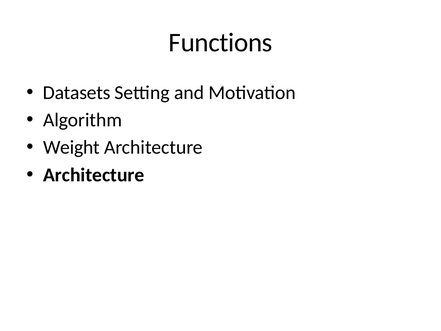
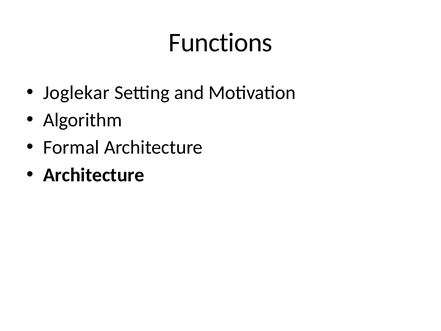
Datasets: Datasets -> Joglekar
Weight: Weight -> Formal
